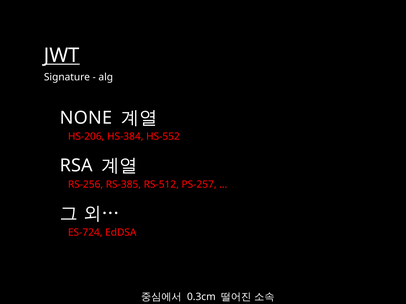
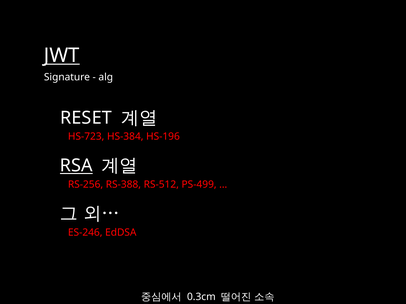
NONE: NONE -> RESET
HS-206: HS-206 -> HS-723
HS-552: HS-552 -> HS-196
RSA underline: none -> present
RS-385: RS-385 -> RS-388
PS-257: PS-257 -> PS-499
ES-724: ES-724 -> ES-246
